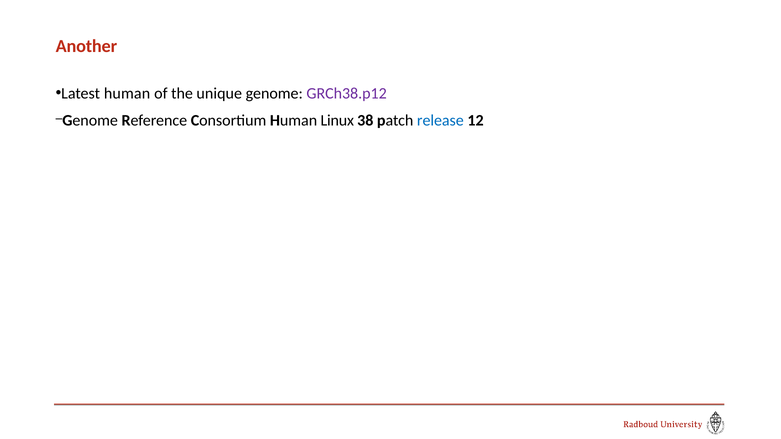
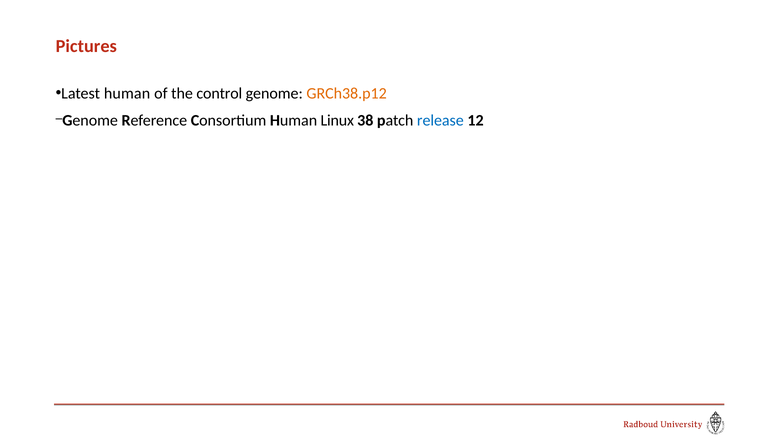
Another: Another -> Pictures
unique: unique -> control
GRCh38.p12 colour: purple -> orange
